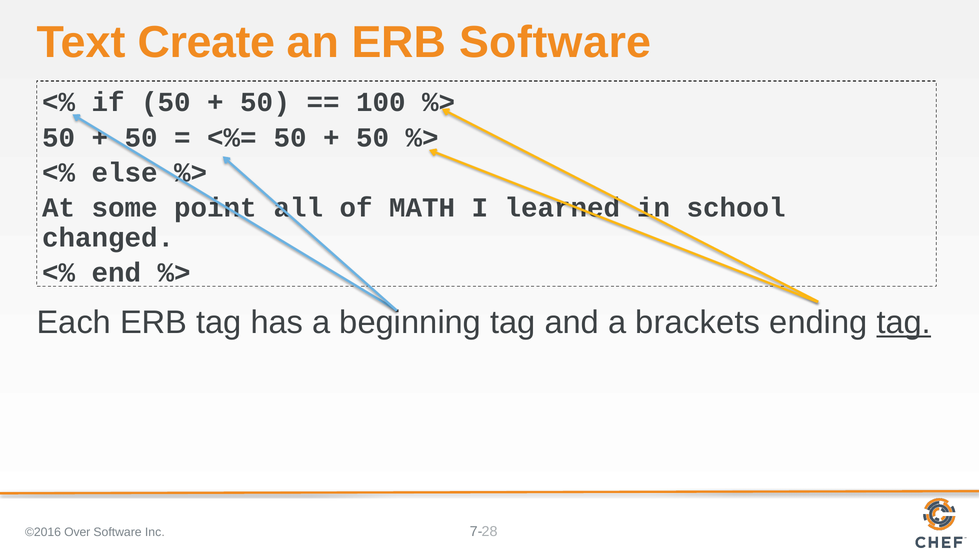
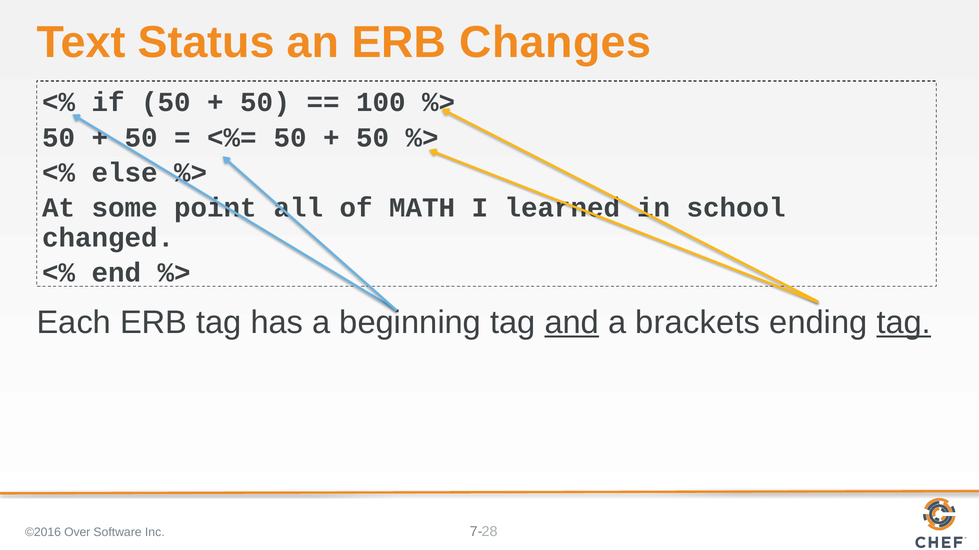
Create: Create -> Status
ERB Software: Software -> Changes
and underline: none -> present
